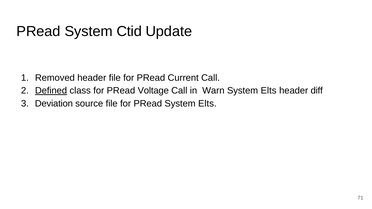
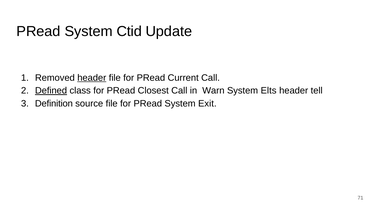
header at (92, 78) underline: none -> present
Voltage: Voltage -> Closest
diff: diff -> tell
Deviation: Deviation -> Definition
PRead System Elts: Elts -> Exit
